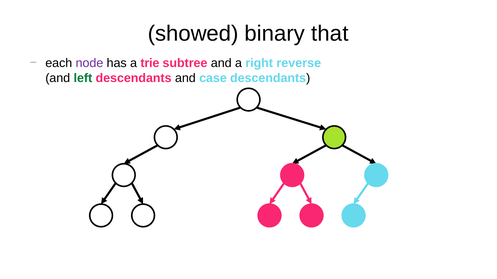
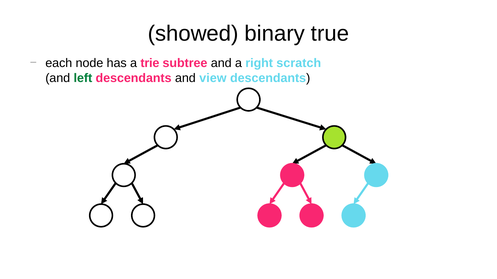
that: that -> true
node colour: purple -> black
reverse: reverse -> scratch
case: case -> view
